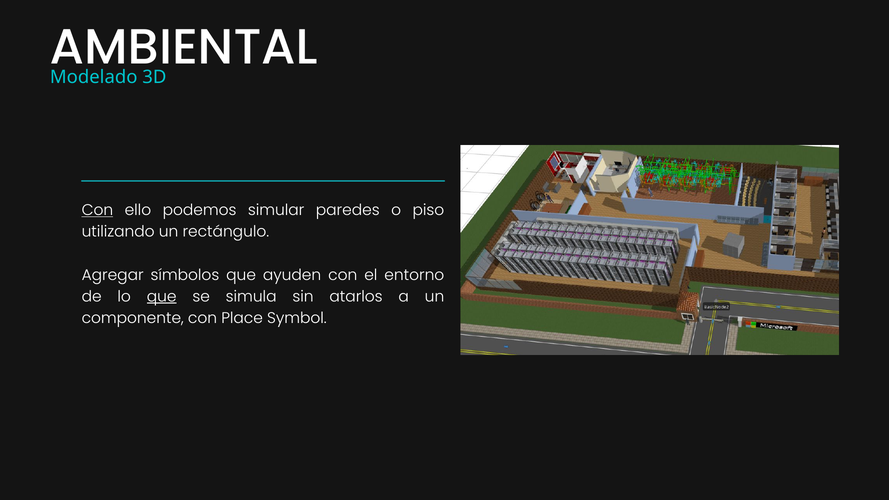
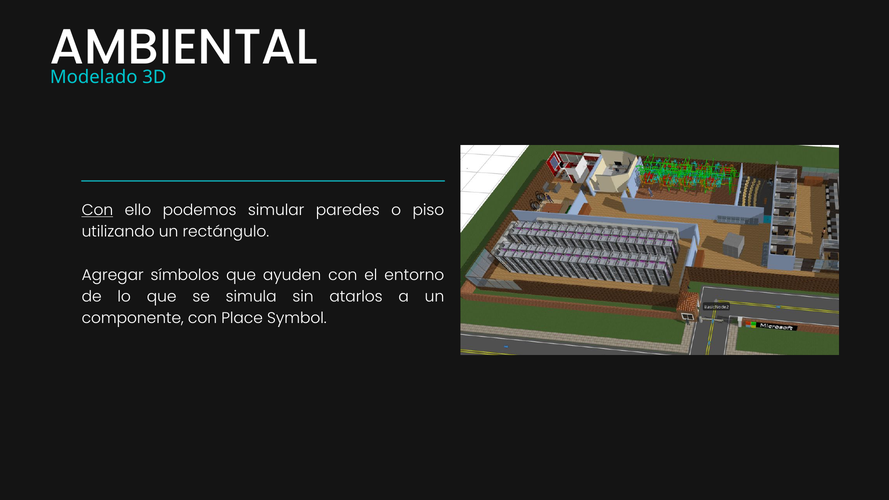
que at (162, 297) underline: present -> none
